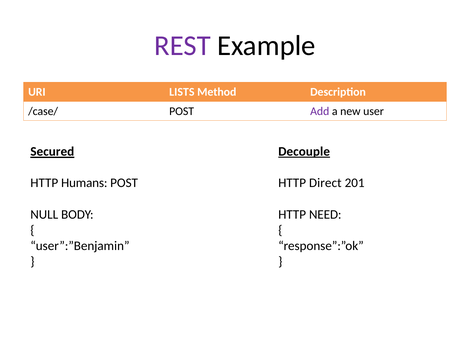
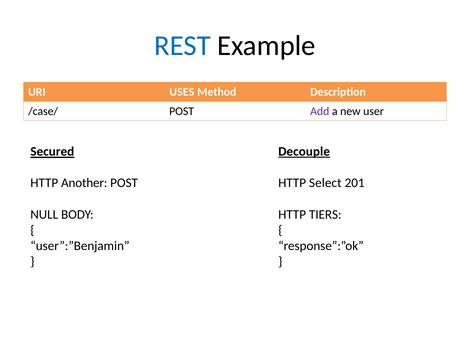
REST colour: purple -> blue
LISTS: LISTS -> USES
Direct: Direct -> Select
Humans: Humans -> Another
NEED: NEED -> TIERS
